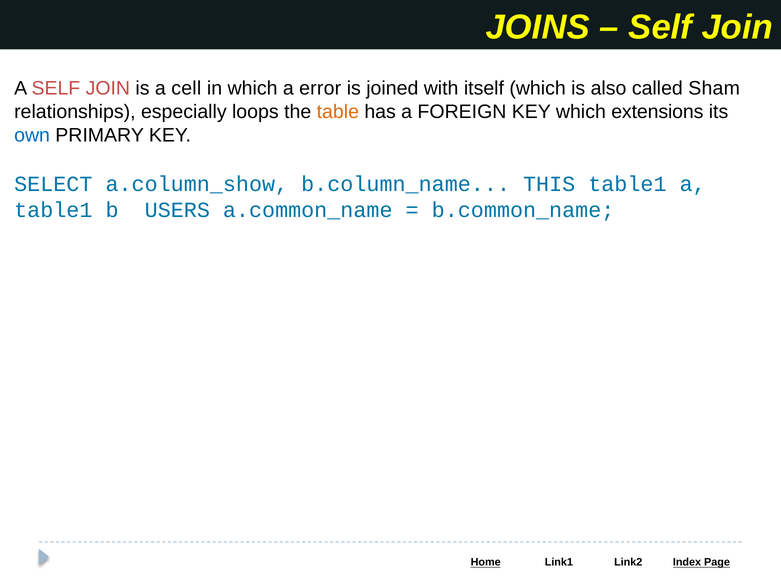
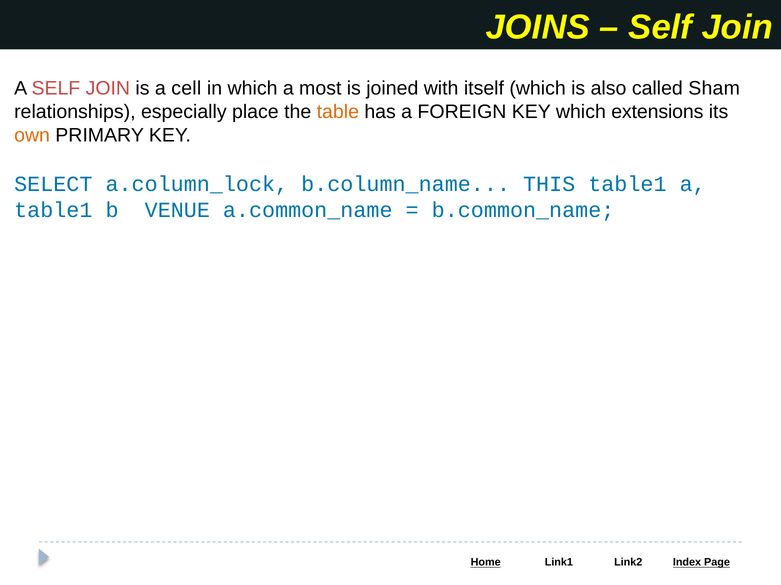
error: error -> most
loops: loops -> place
own colour: blue -> orange
a.column_show: a.column_show -> a.column_lock
USERS: USERS -> VENUE
